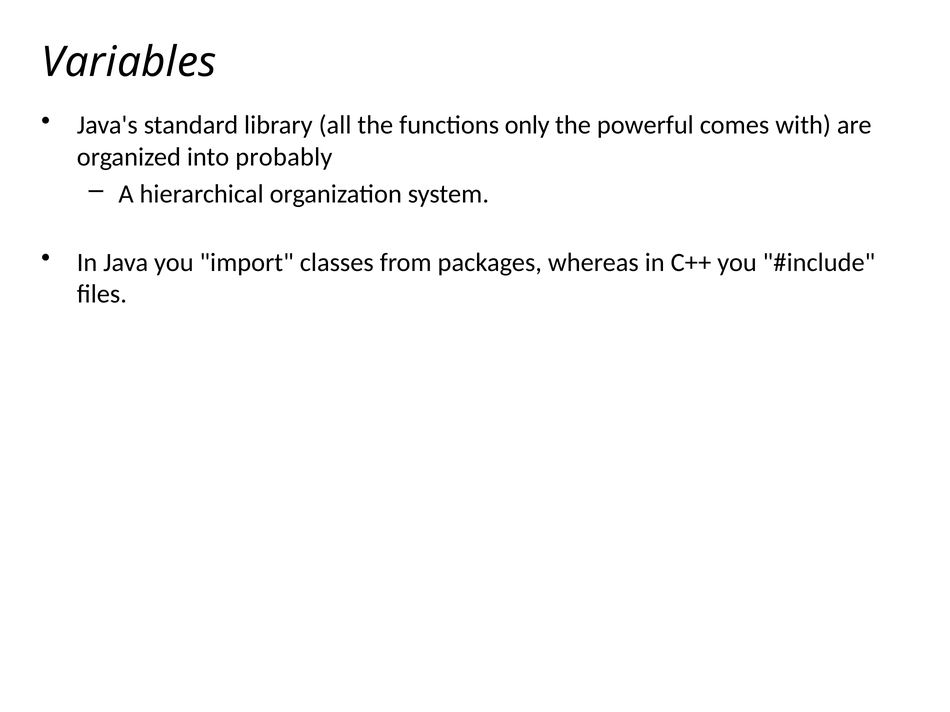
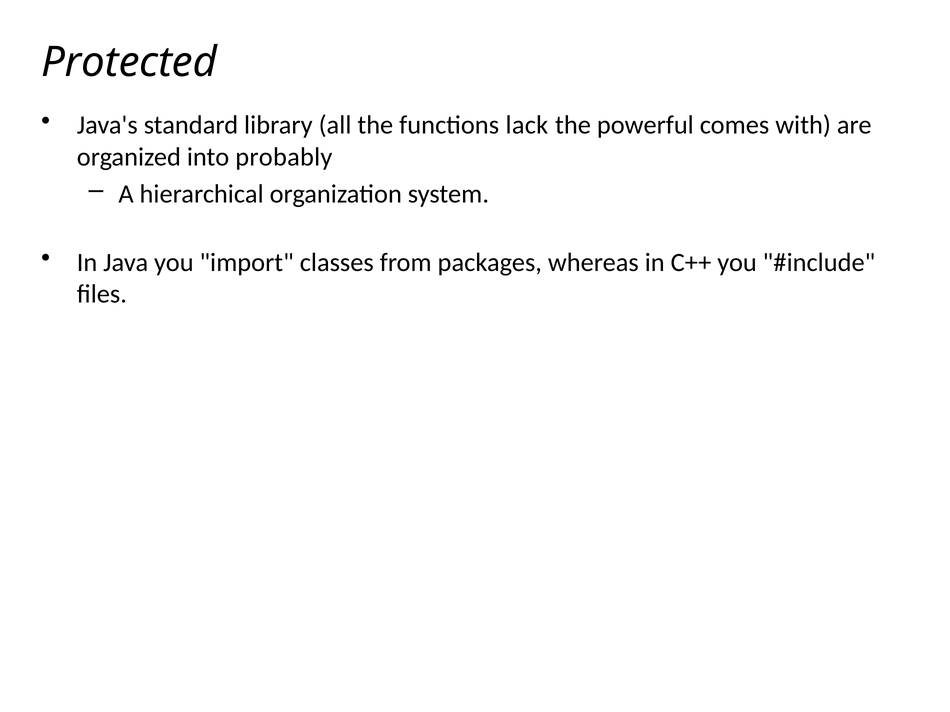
Variables: Variables -> Protected
only: only -> lack
